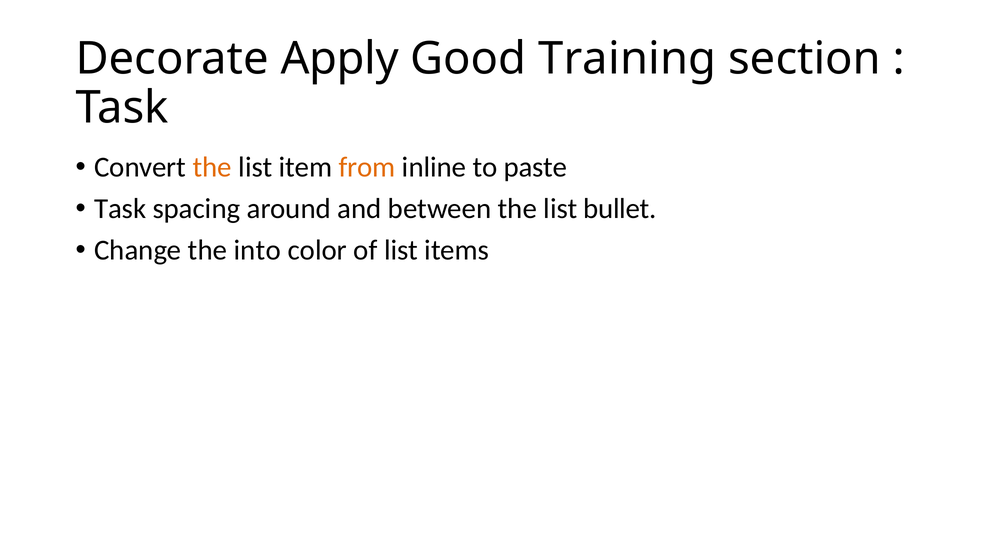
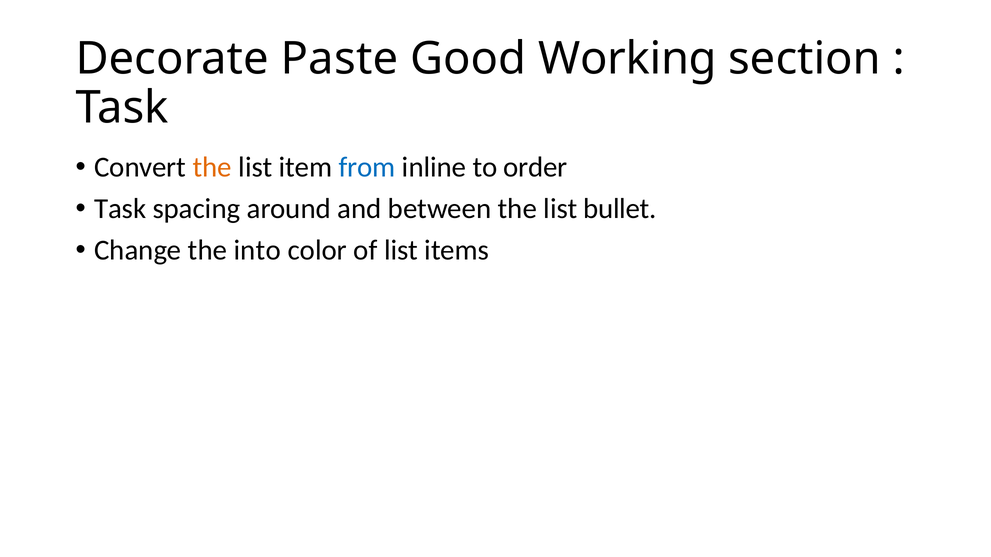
Apply: Apply -> Paste
Training: Training -> Working
from colour: orange -> blue
paste: paste -> order
